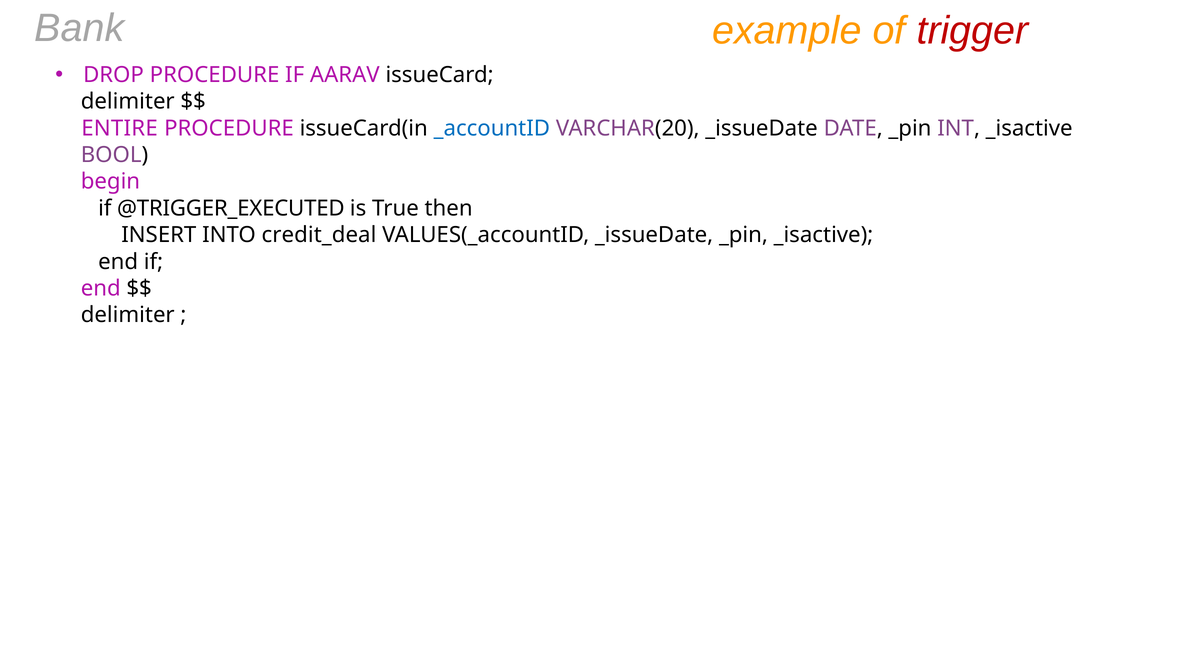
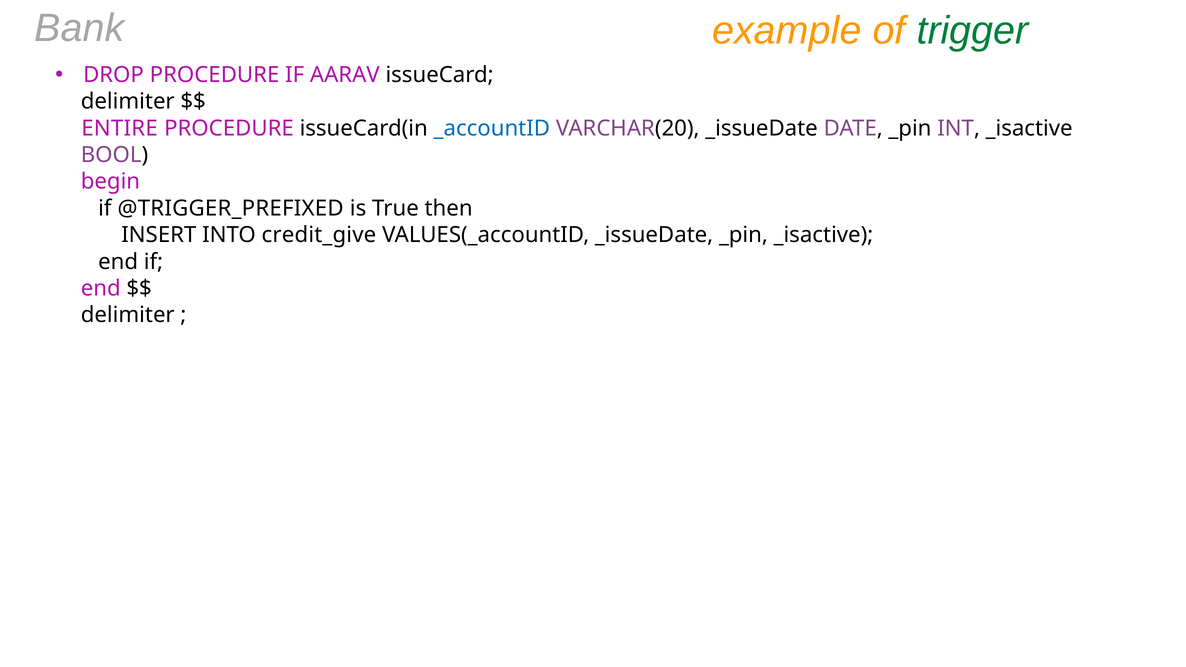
trigger colour: red -> green
@TRIGGER_EXECUTED: @TRIGGER_EXECUTED -> @TRIGGER_PREFIXED
credit_deal: credit_deal -> credit_give
